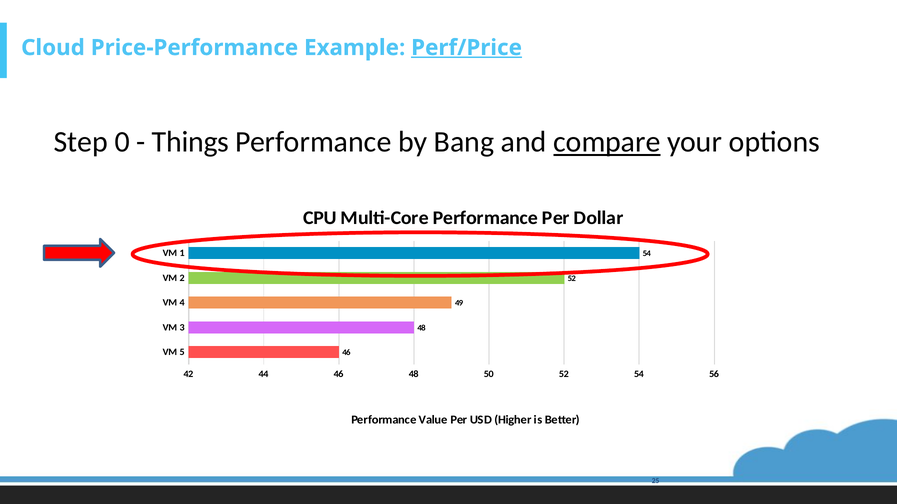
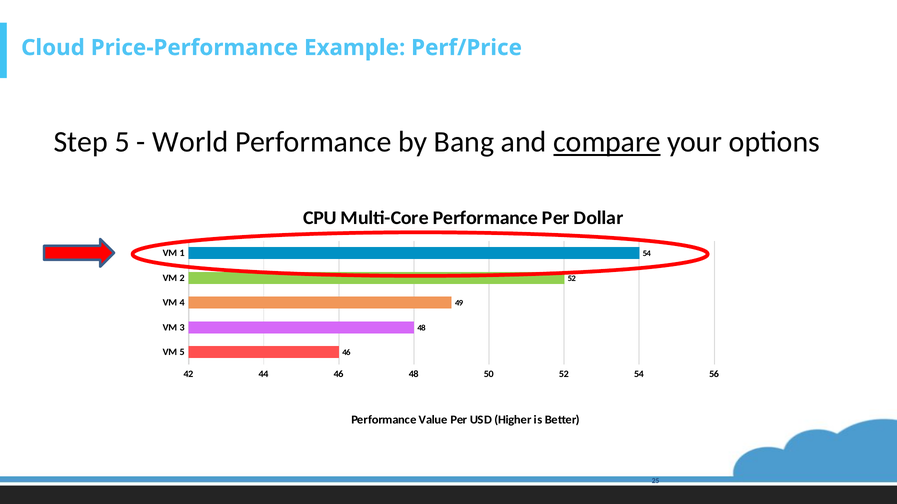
Perf/Price underline: present -> none
Step 0: 0 -> 5
Things: Things -> World
